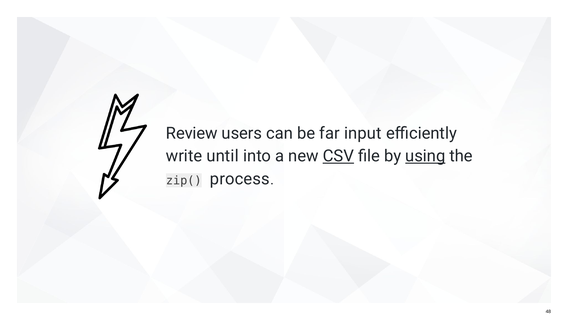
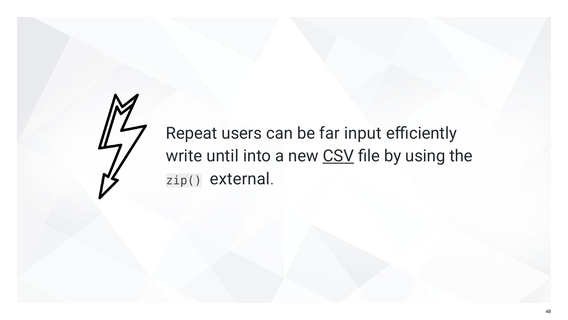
Review: Review -> Repeat
using underline: present -> none
process: process -> external
